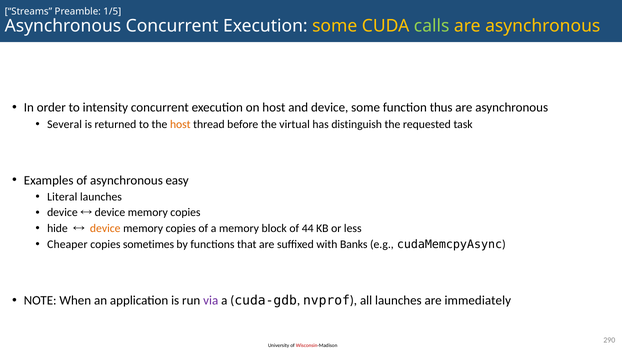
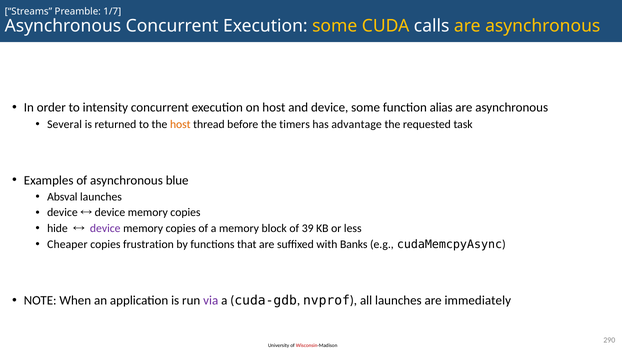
1/5: 1/5 -> 1/7
calls colour: light green -> white
thus: thus -> alias
virtual: virtual -> timers
distinguish: distinguish -> advantage
easy: easy -> blue
Literal: Literal -> Absval
device at (105, 228) colour: orange -> purple
44: 44 -> 39
sometimes: sometimes -> frustration
